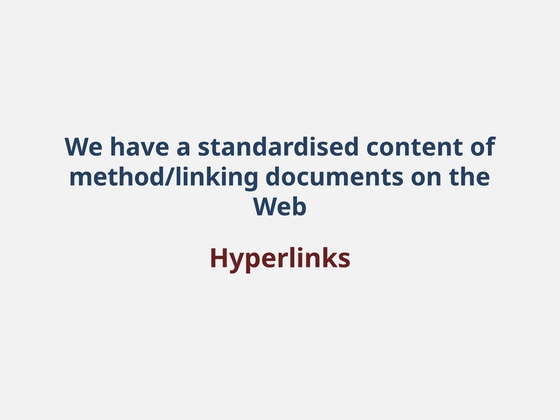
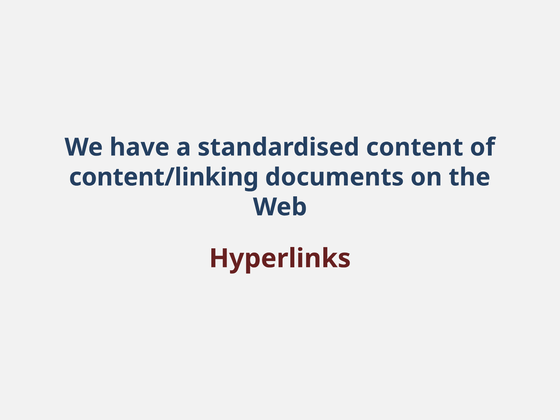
method/linking: method/linking -> content/linking
